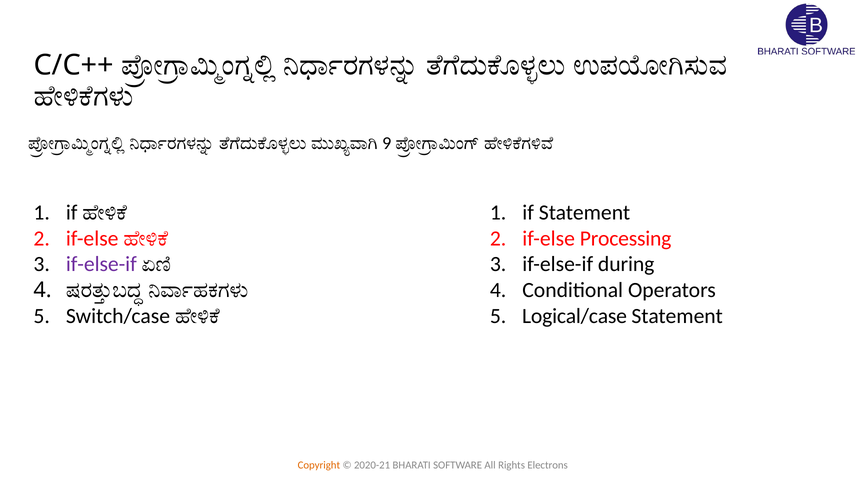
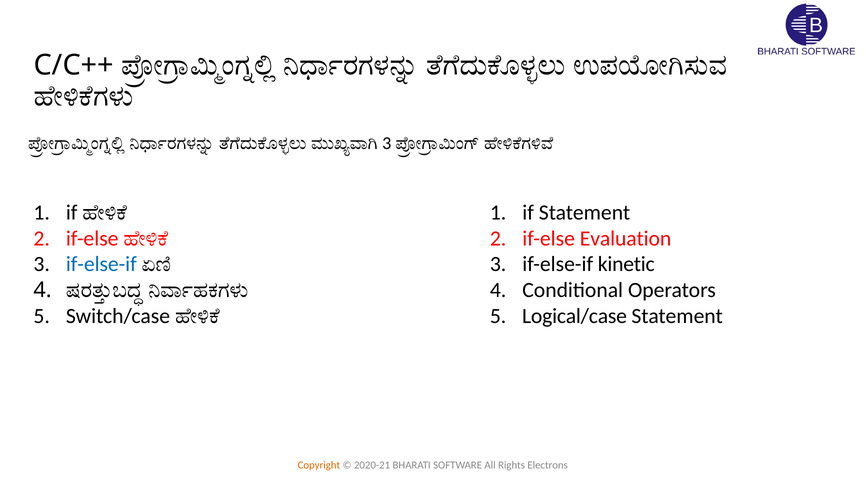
9 at (387, 143): 9 -> 3
Processing: Processing -> Evaluation
if-else-if at (101, 264) colour: purple -> blue
during: during -> kinetic
